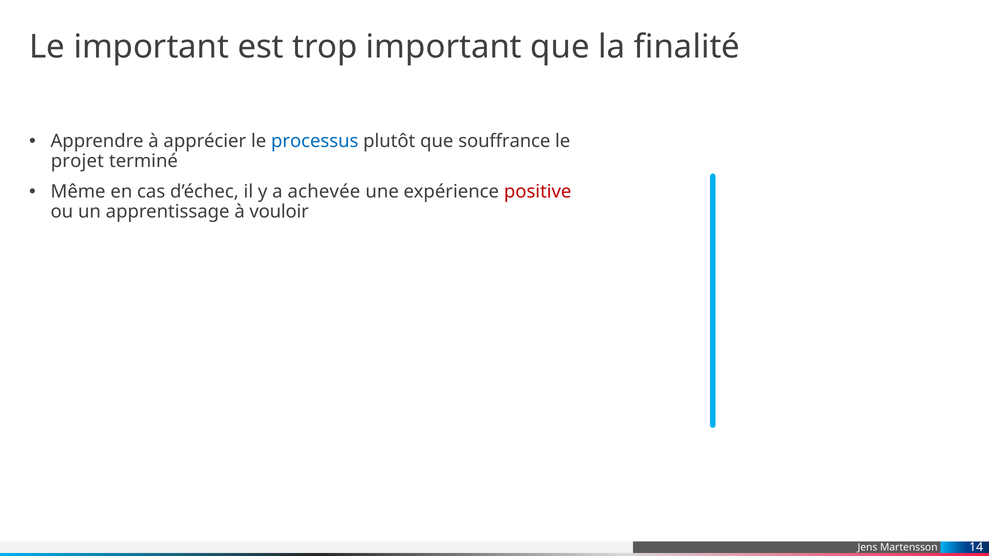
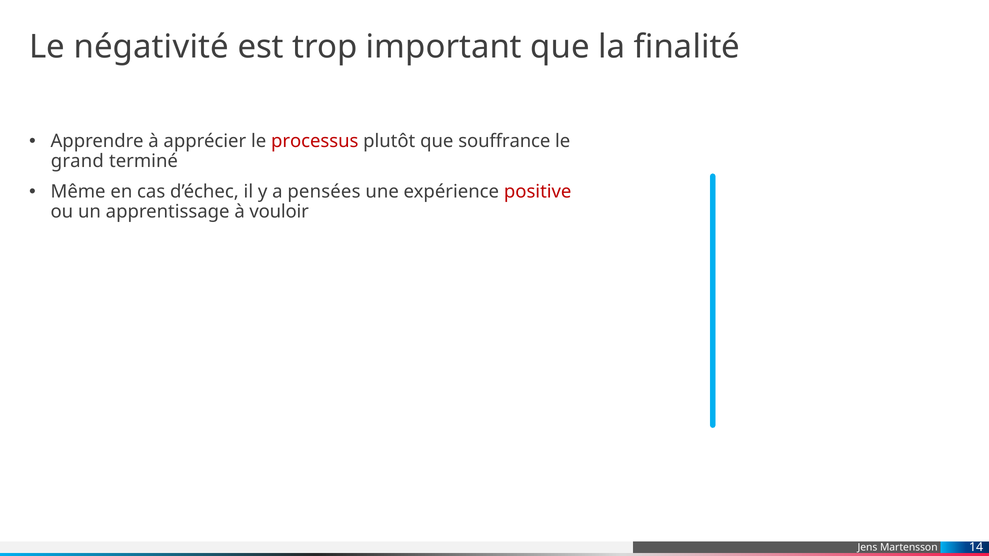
Le important: important -> négativité
processus colour: blue -> red
projet: projet -> grand
achevée: achevée -> pensées
